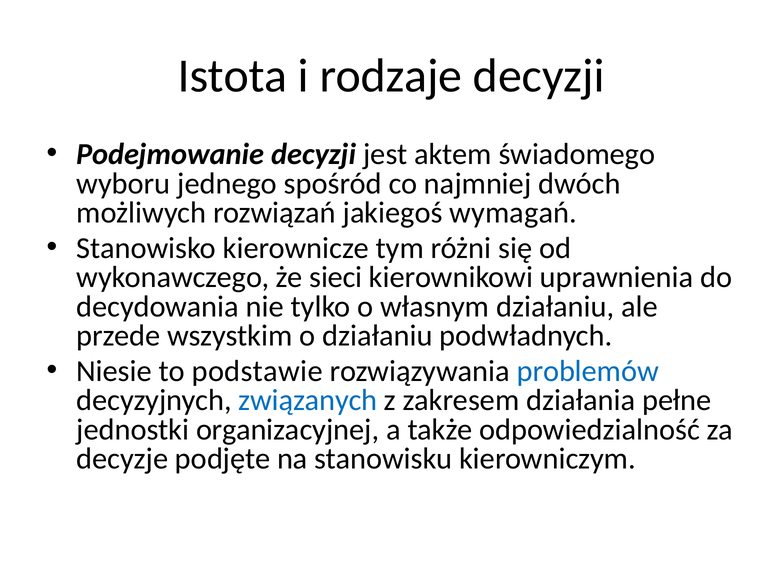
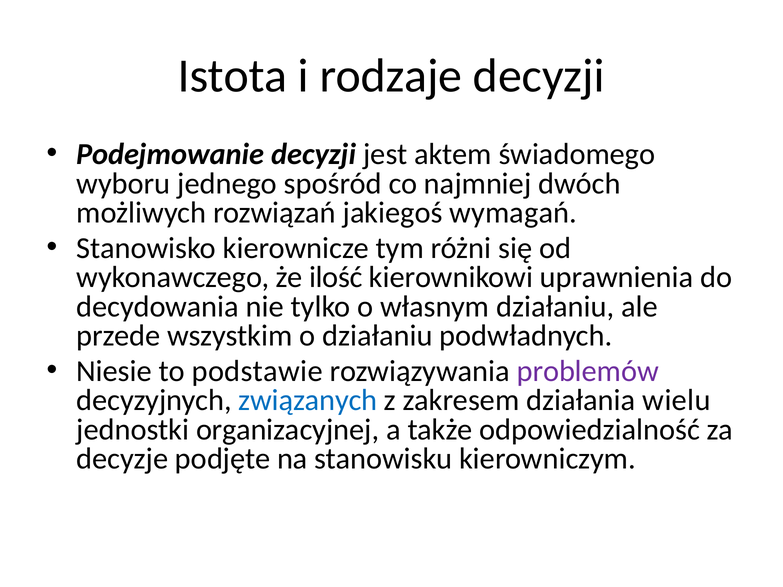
sieci: sieci -> ilość
problemów colour: blue -> purple
pełne: pełne -> wielu
